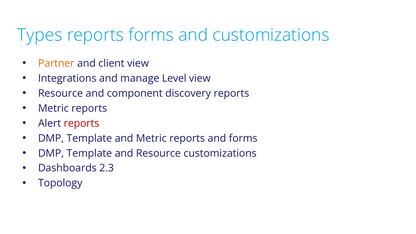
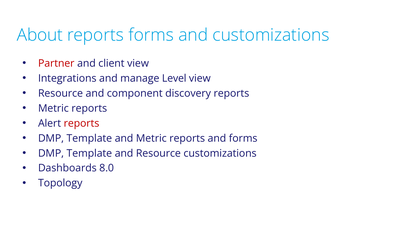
Types: Types -> About
Partner colour: orange -> red
2.3: 2.3 -> 8.0
